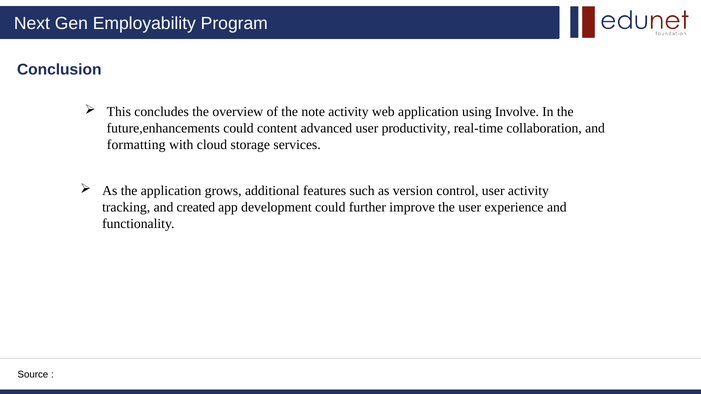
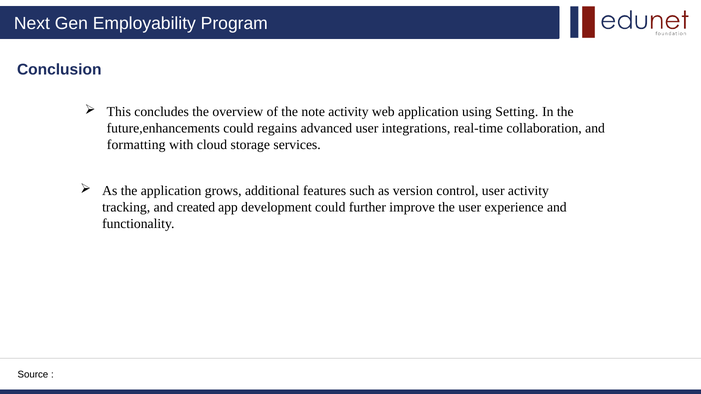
Involve: Involve -> Setting
content: content -> regains
productivity: productivity -> integrations
